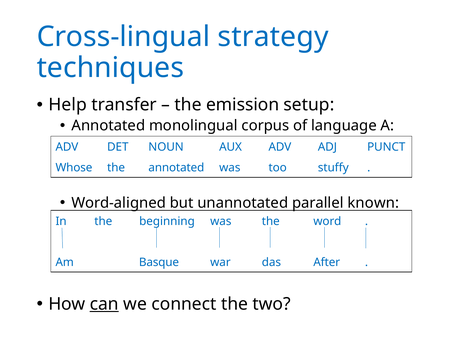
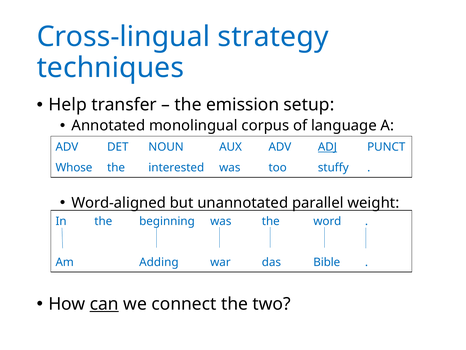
ADJ underline: none -> present
the annotated: annotated -> interested
known: known -> weight
Basque: Basque -> Adding
After: After -> Bible
